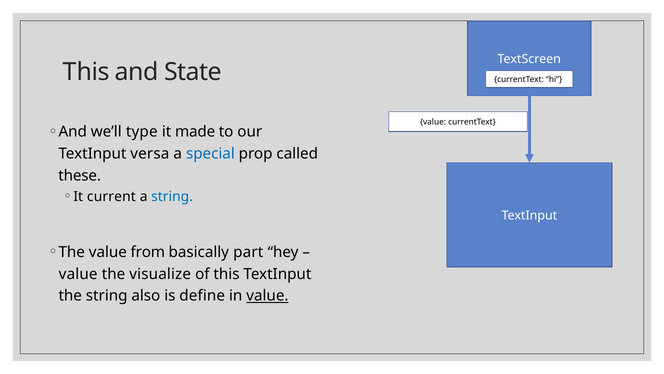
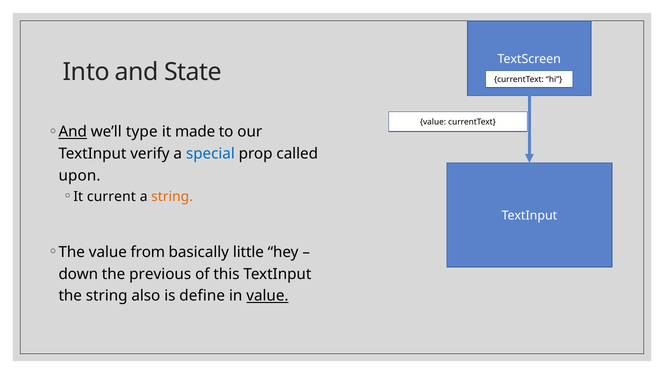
This at (86, 72): This -> Into
And at (73, 132) underline: none -> present
versa: versa -> verify
these: these -> upon
string at (172, 196) colour: blue -> orange
part: part -> little
value at (78, 274): value -> down
visualize: visualize -> previous
